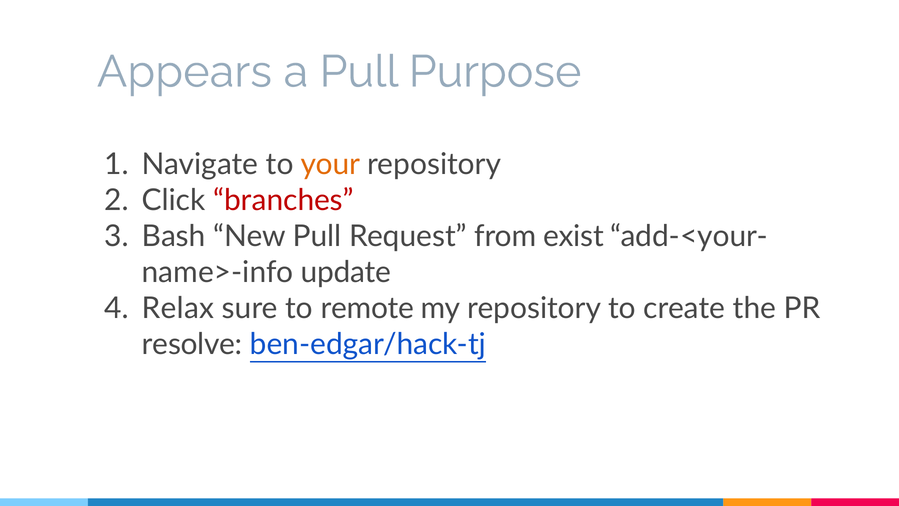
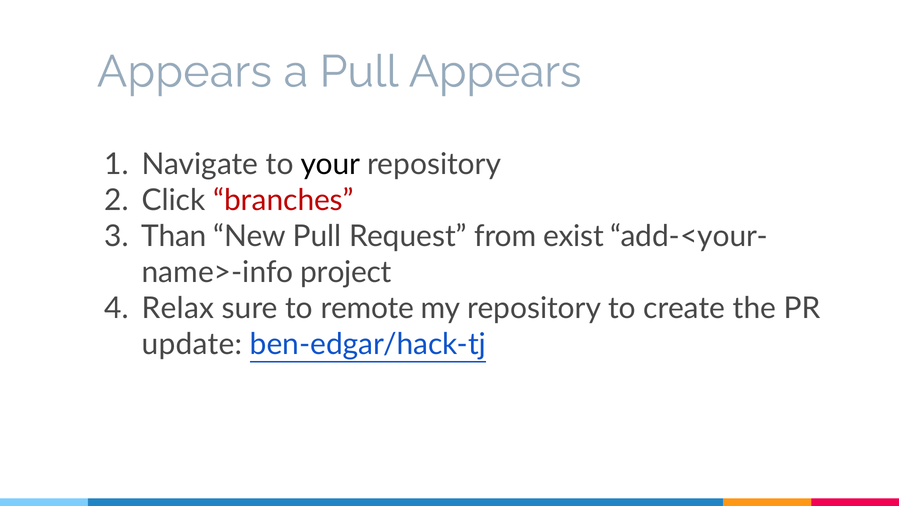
Pull Purpose: Purpose -> Appears
your colour: orange -> black
Bash: Bash -> Than
update: update -> project
resolve: resolve -> update
